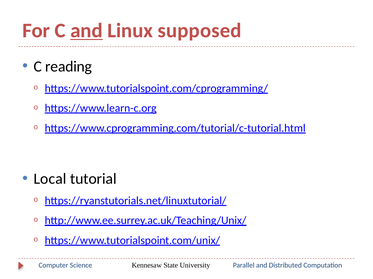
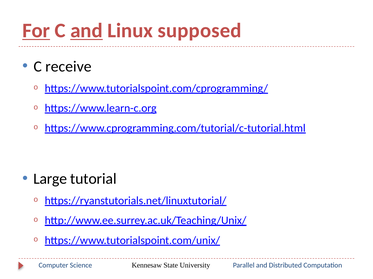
For underline: none -> present
reading: reading -> receive
Local: Local -> Large
